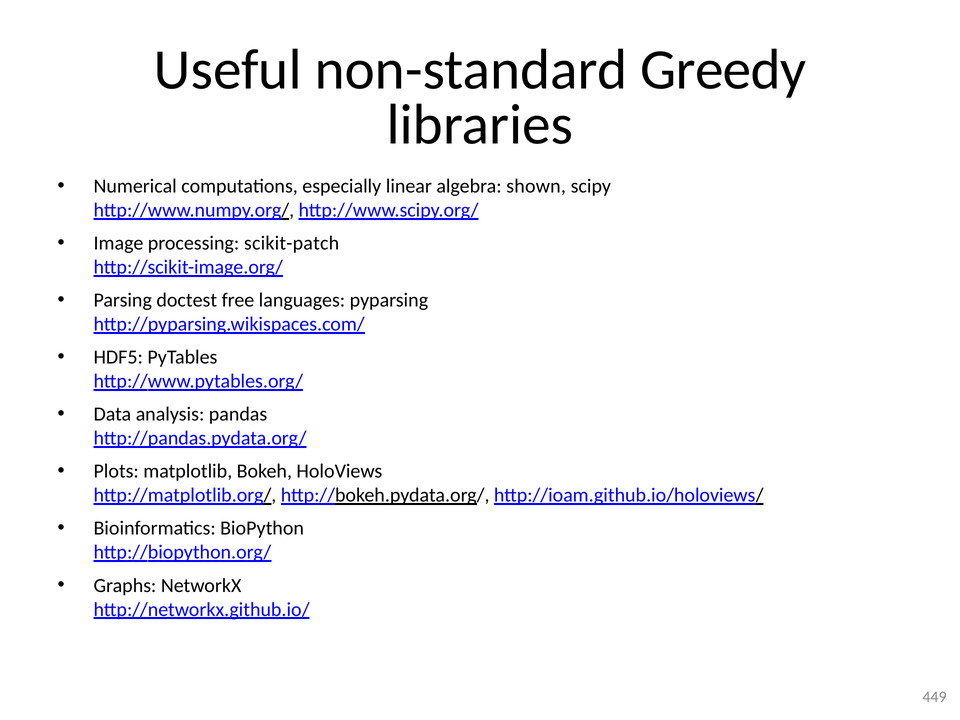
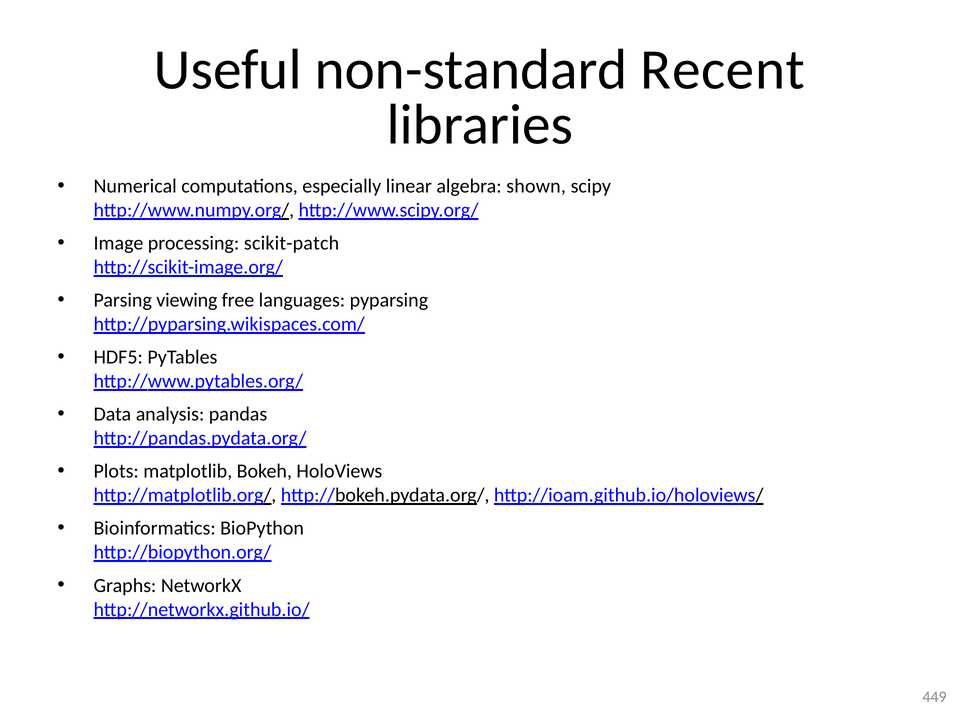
Greedy: Greedy -> Recent
doctest: doctest -> viewing
